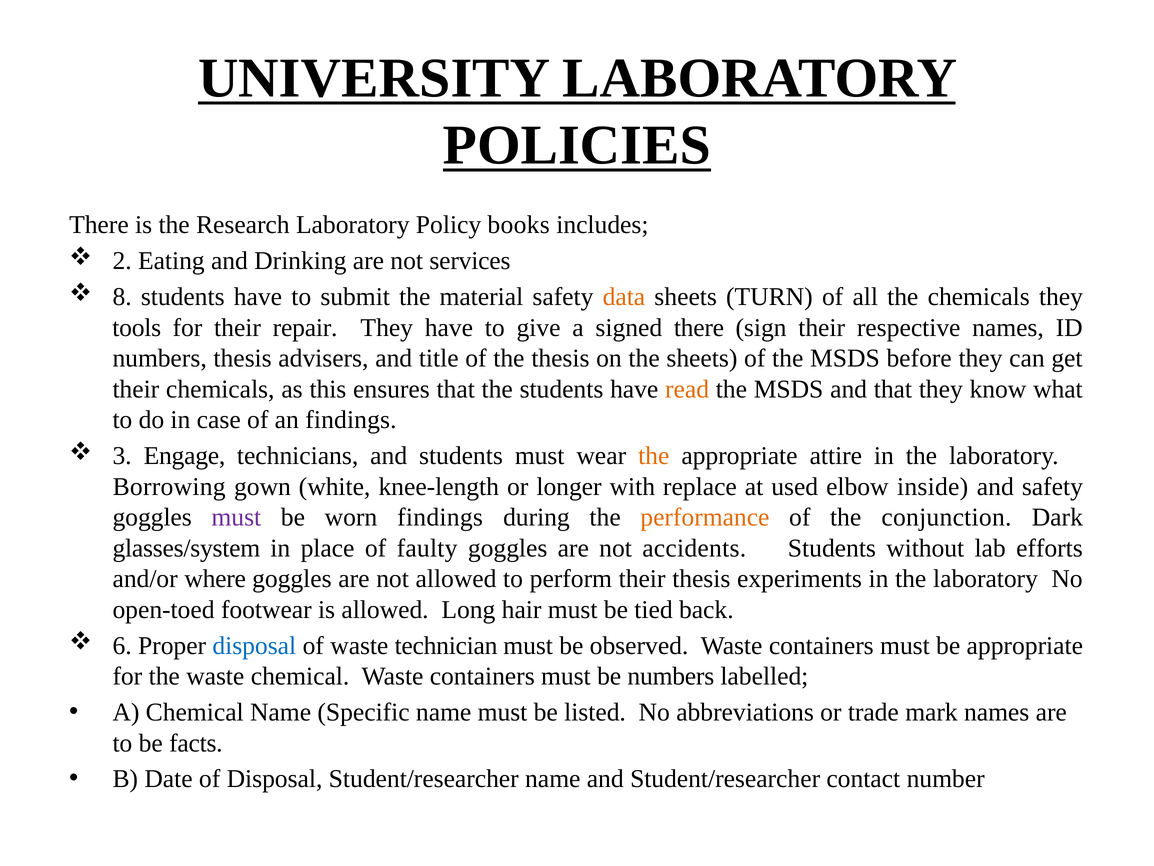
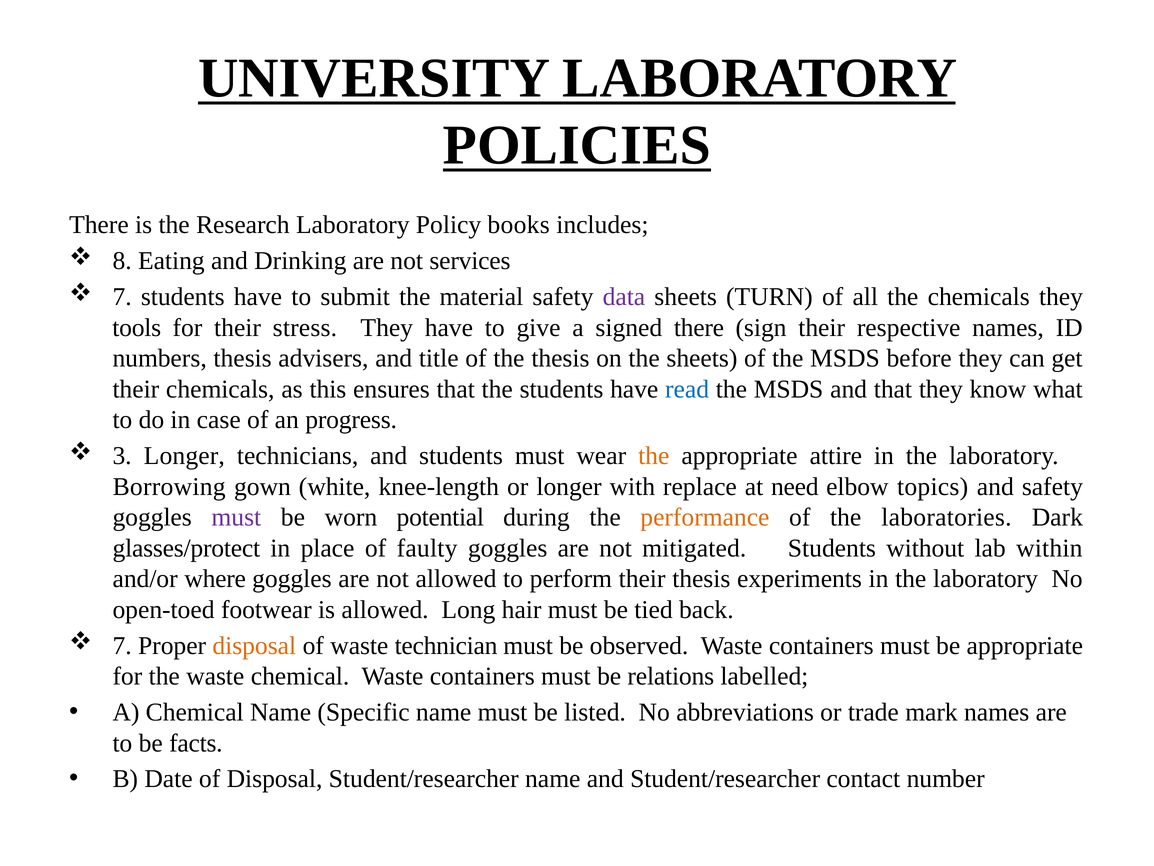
2: 2 -> 8
8 at (122, 297): 8 -> 7
data colour: orange -> purple
repair: repair -> stress
read colour: orange -> blue
an findings: findings -> progress
3 Engage: Engage -> Longer
used: used -> need
inside: inside -> topics
worn findings: findings -> potential
conjunction: conjunction -> laboratories
glasses/system: glasses/system -> glasses/protect
accidents: accidents -> mitigated
efforts: efforts -> within
6 at (122, 645): 6 -> 7
disposal at (254, 645) colour: blue -> orange
be numbers: numbers -> relations
